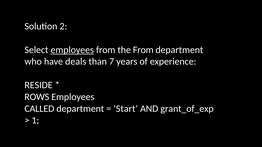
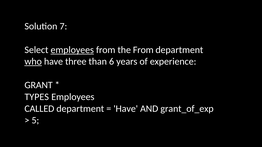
2: 2 -> 7
who underline: none -> present
deals: deals -> three
7: 7 -> 6
RESIDE: RESIDE -> GRANT
ROWS: ROWS -> TYPES
Start at (126, 109): Start -> Have
1: 1 -> 5
